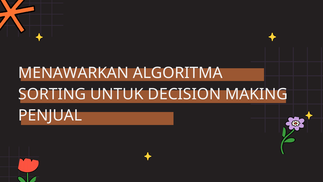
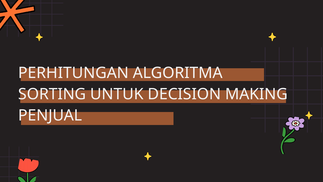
MENAWARKAN: MENAWARKAN -> PERHITUNGAN
